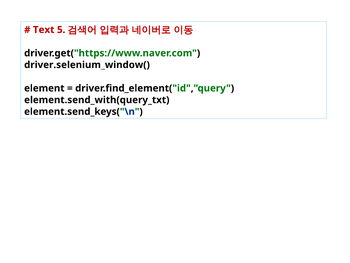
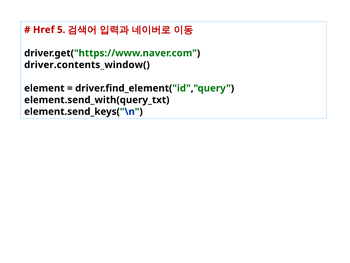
Text: Text -> Href
driver.selenium_window(: driver.selenium_window( -> driver.contents_window(
